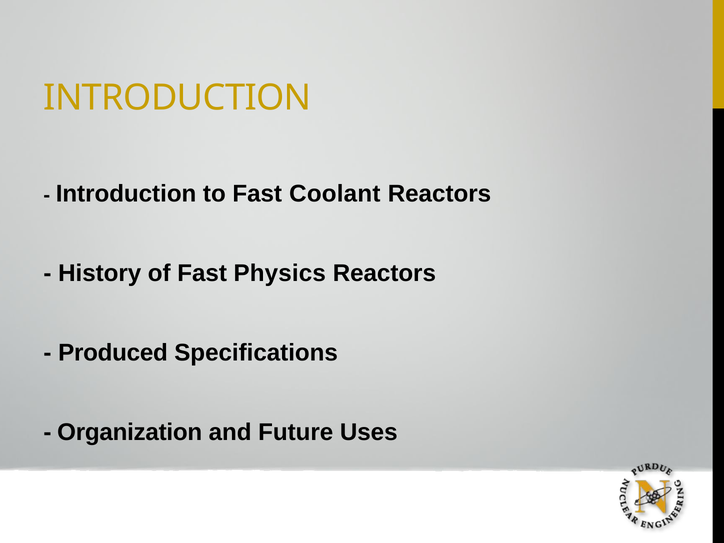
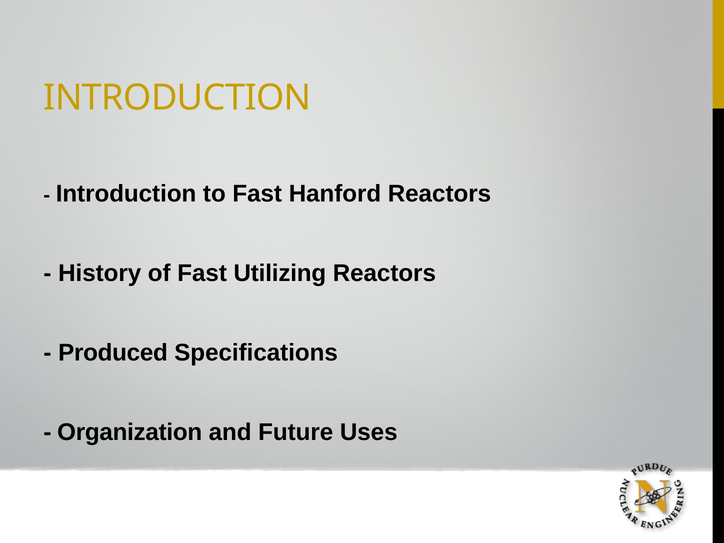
Coolant: Coolant -> Hanford
Physics: Physics -> Utilizing
